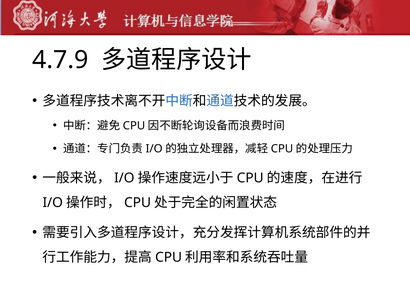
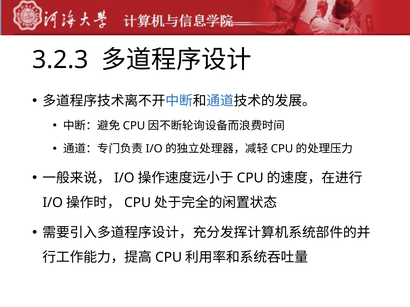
4.7.9: 4.7.9 -> 3.2.3
